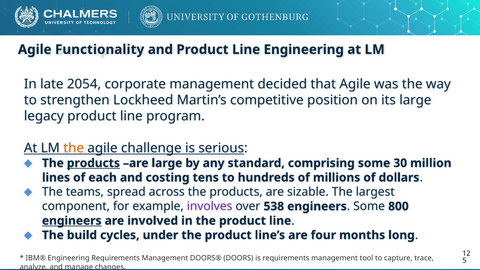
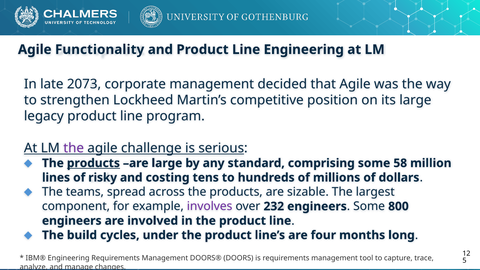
2054: 2054 -> 2073
the at (74, 148) colour: orange -> purple
30: 30 -> 58
each: each -> risky
538: 538 -> 232
engineers at (72, 221) underline: present -> none
